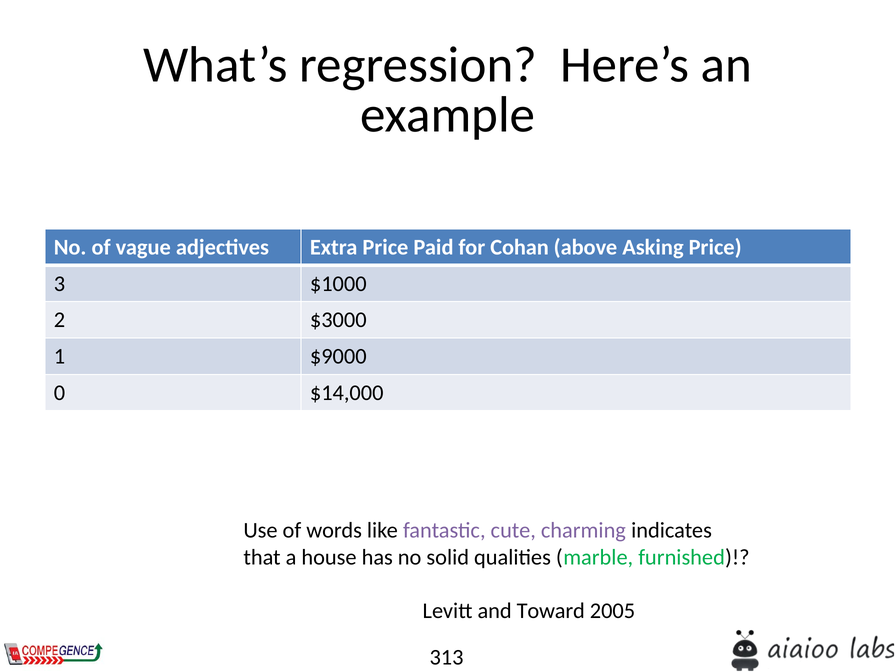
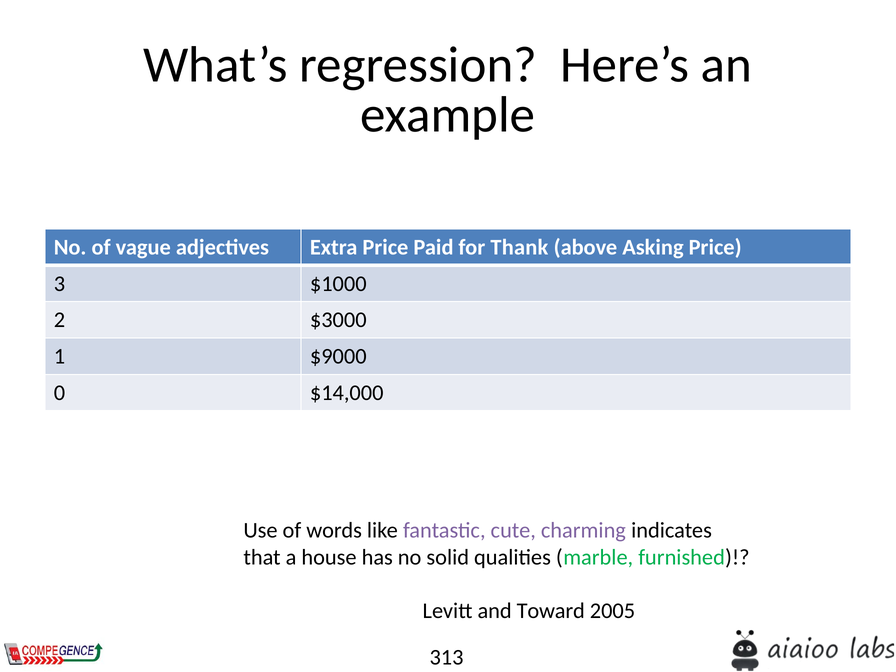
Cohan: Cohan -> Thank
